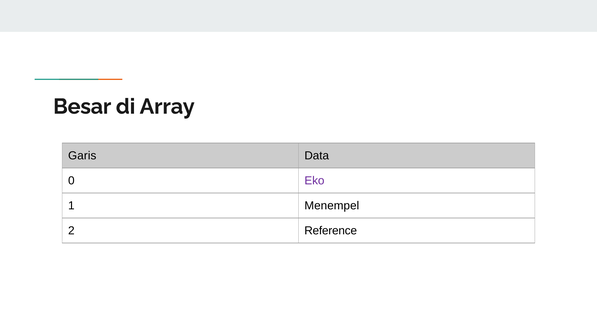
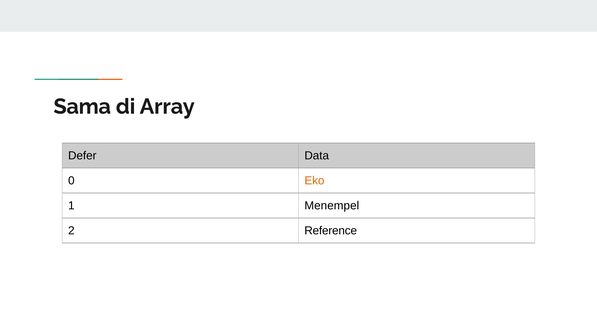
Besar: Besar -> Sama
Garis: Garis -> Defer
Eko colour: purple -> orange
